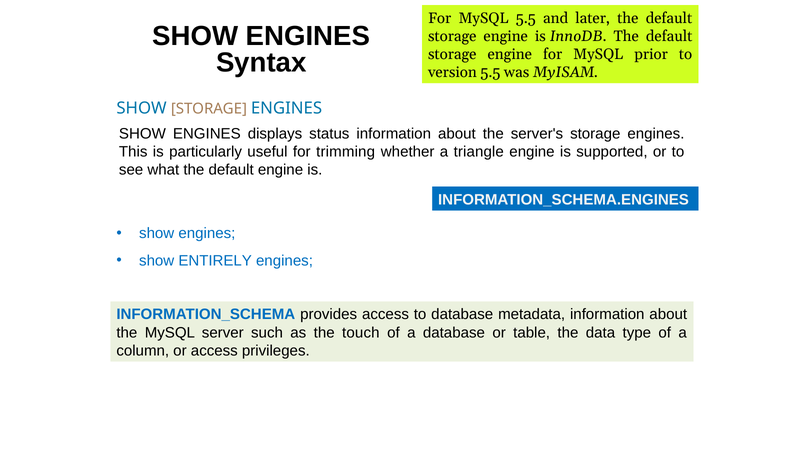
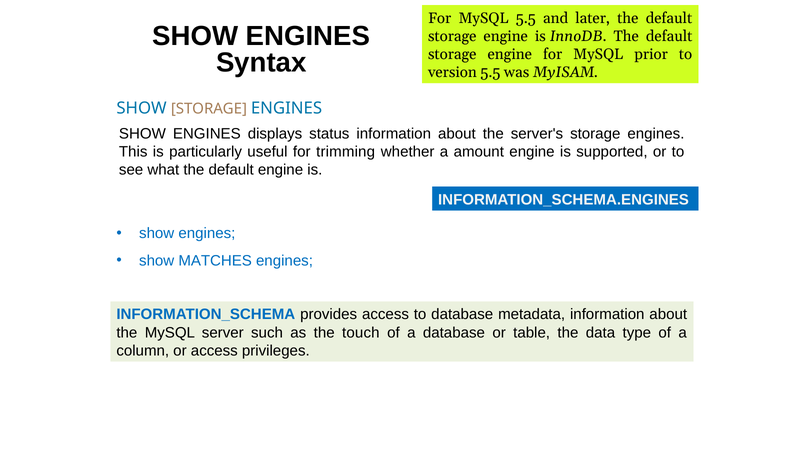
triangle: triangle -> amount
ENTIRELY: ENTIRELY -> MATCHES
